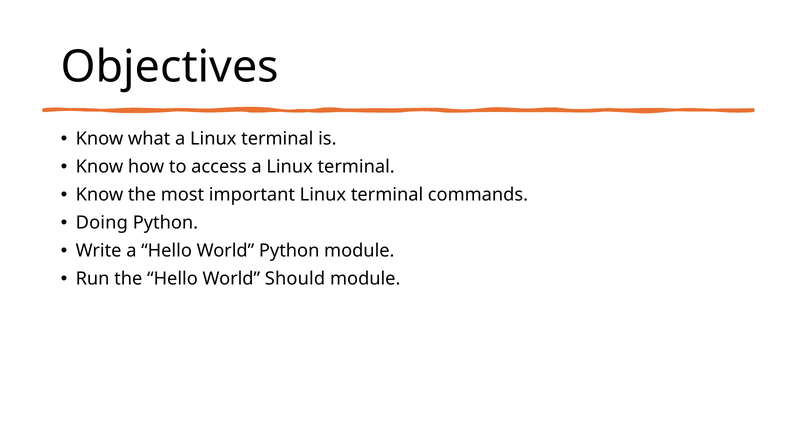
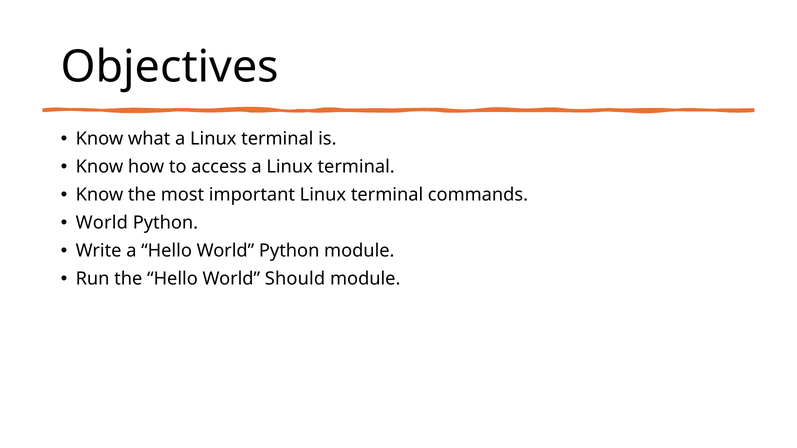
Doing at (102, 223): Doing -> World
